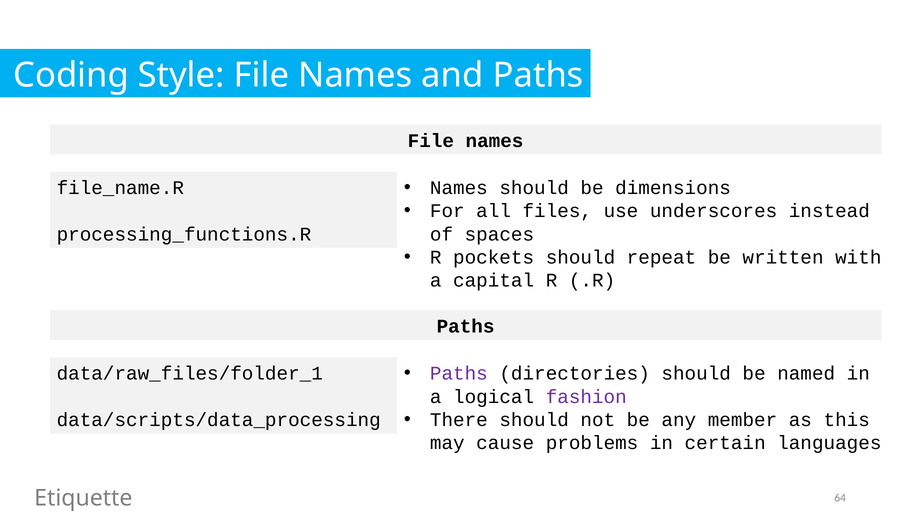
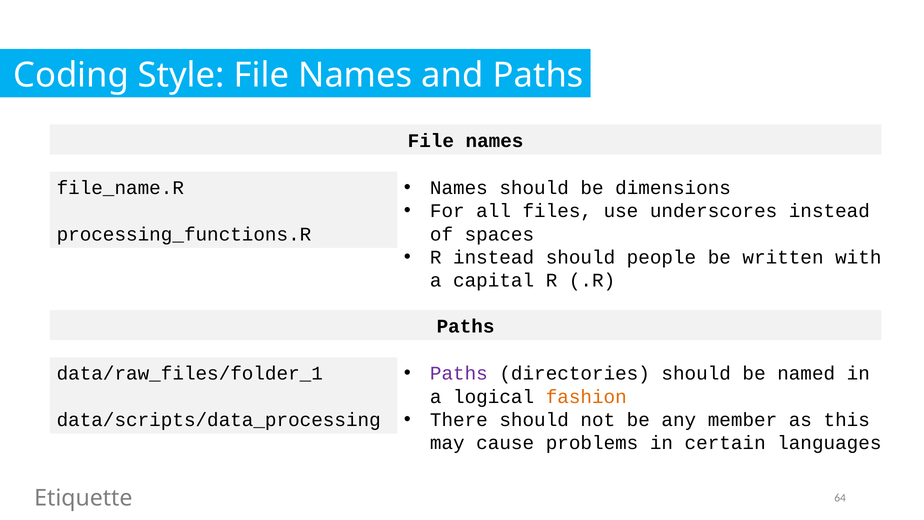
R pockets: pockets -> instead
repeat: repeat -> people
fashion colour: purple -> orange
